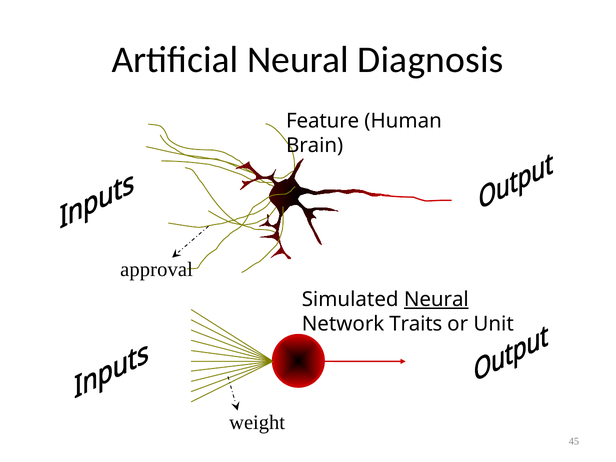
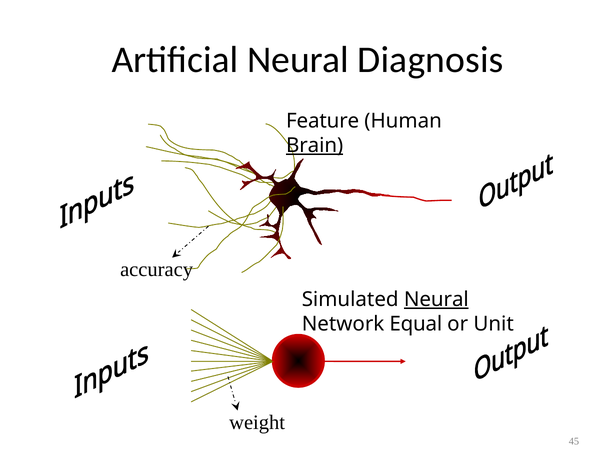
Brain underline: none -> present
approval: approval -> accuracy
Traits: Traits -> Equal
